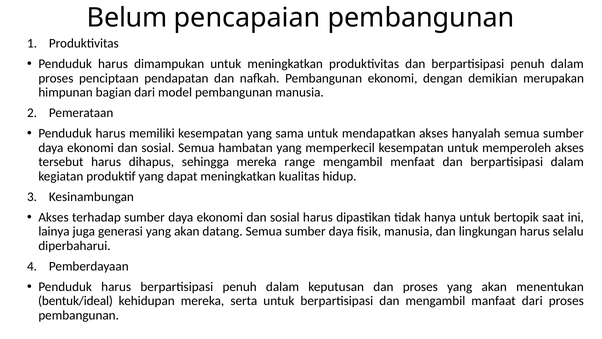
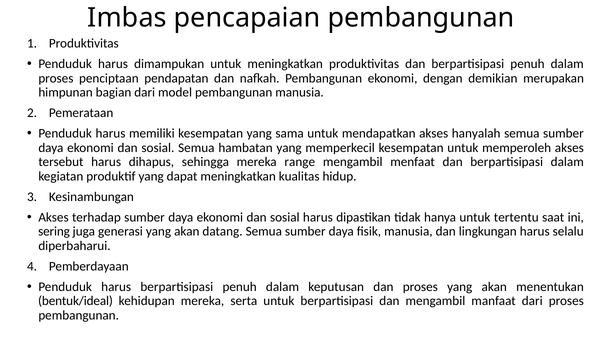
Belum: Belum -> Imbas
bertopik: bertopik -> tertentu
lainya: lainya -> sering
